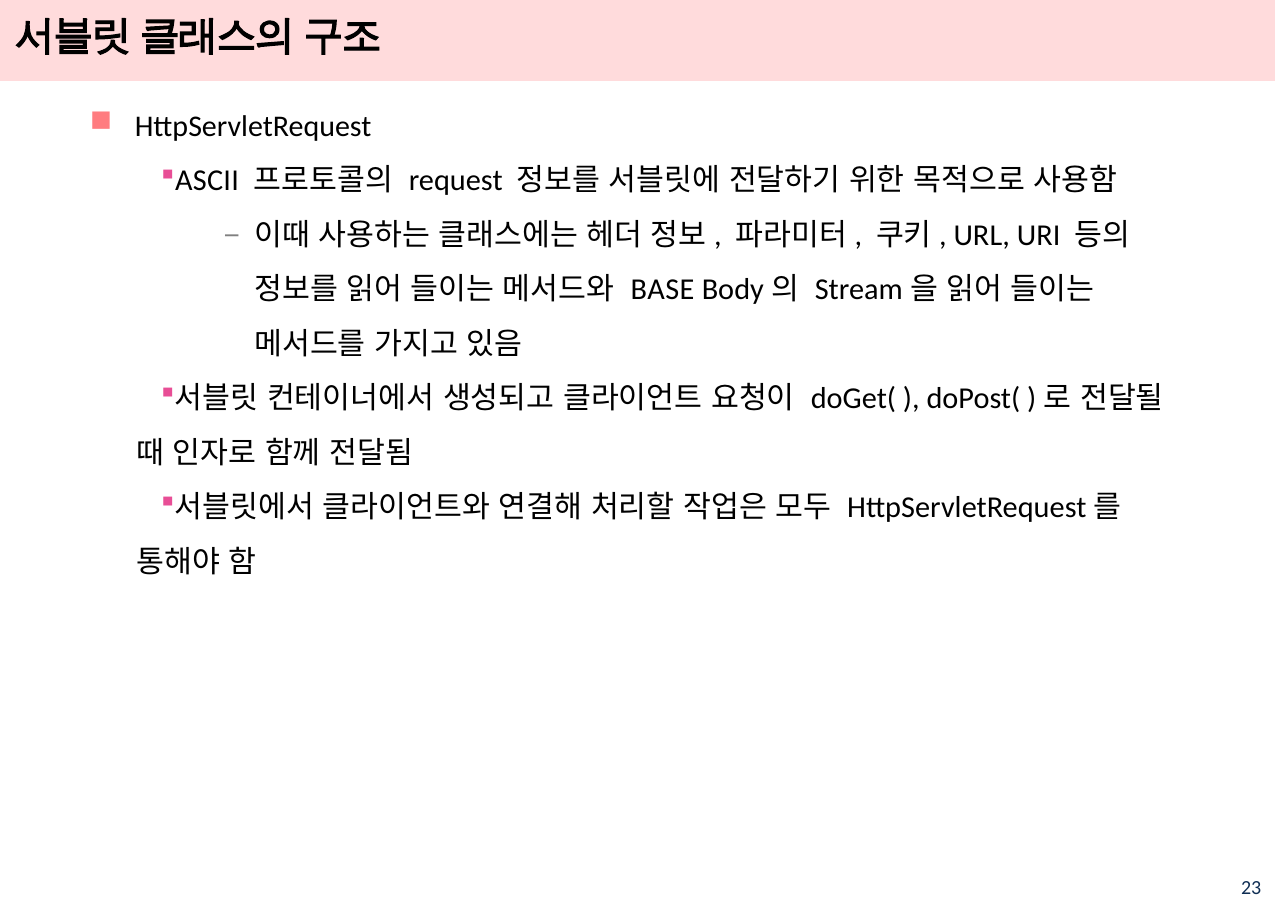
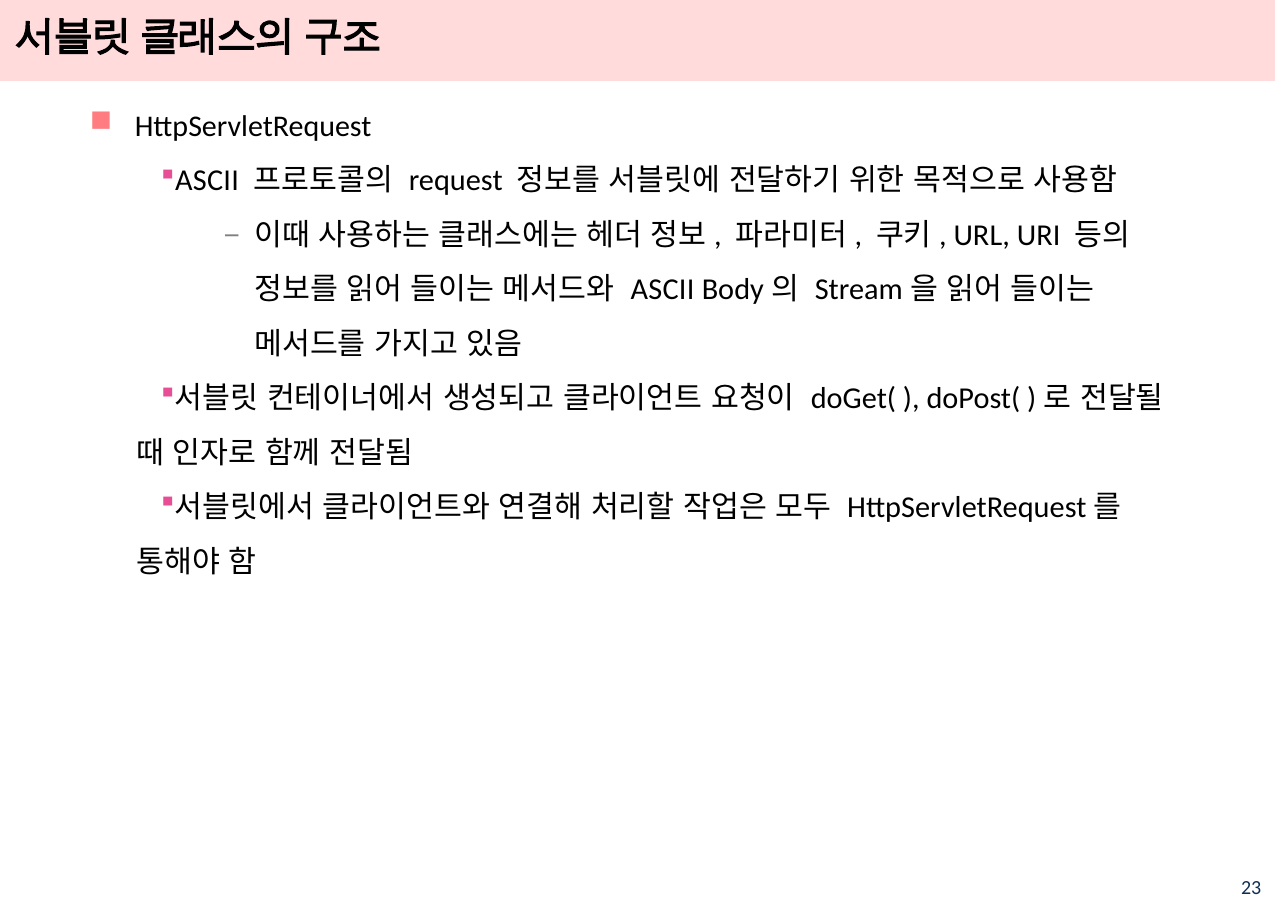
BASE at (663, 290): BASE -> ASCII
